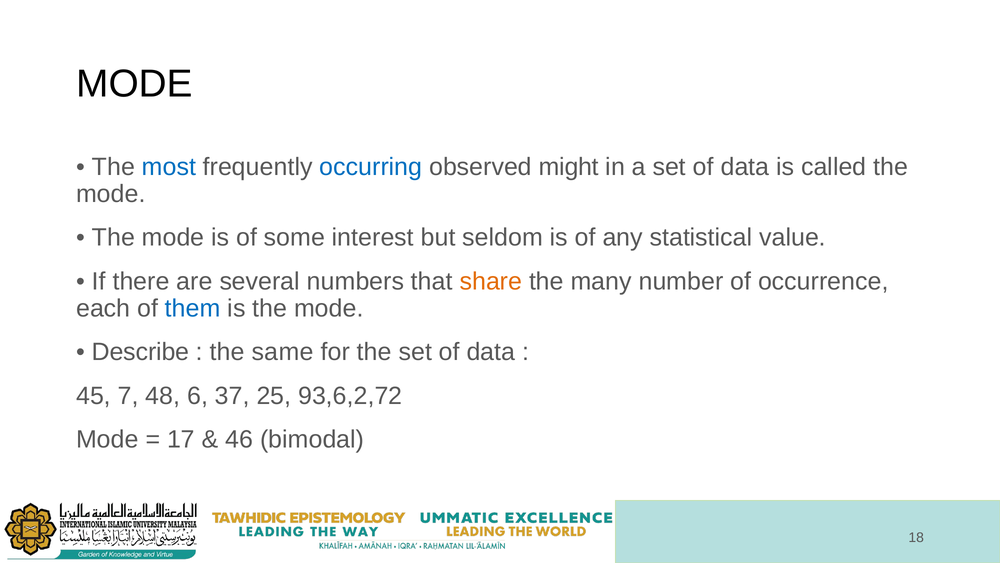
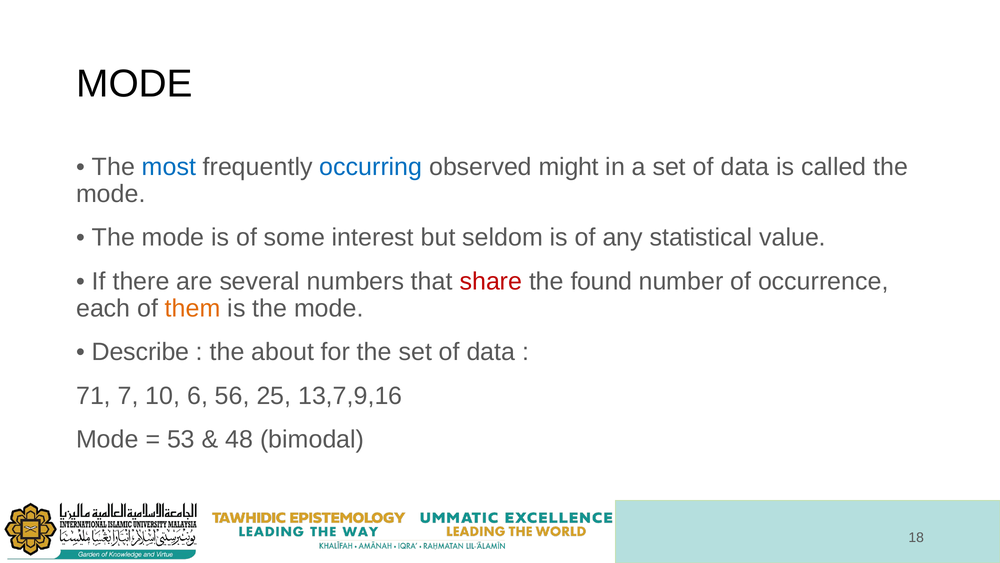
share colour: orange -> red
many: many -> found
them colour: blue -> orange
same: same -> about
45: 45 -> 71
48: 48 -> 10
37: 37 -> 56
93,6,2,72: 93,6,2,72 -> 13,7,9,16
17: 17 -> 53
46: 46 -> 48
